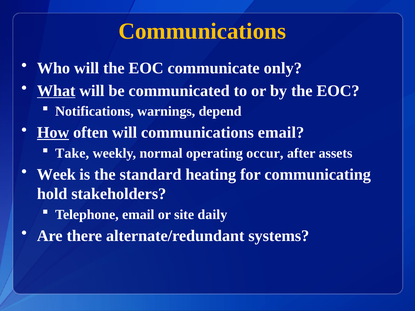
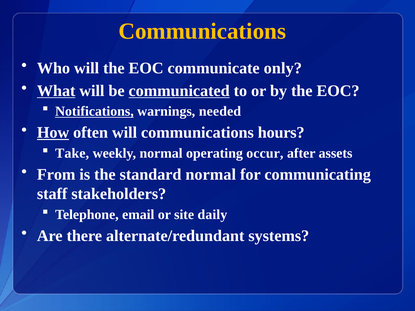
communicated underline: none -> present
Notifications underline: none -> present
depend: depend -> needed
communications email: email -> hours
Week: Week -> From
standard heating: heating -> normal
hold: hold -> staff
